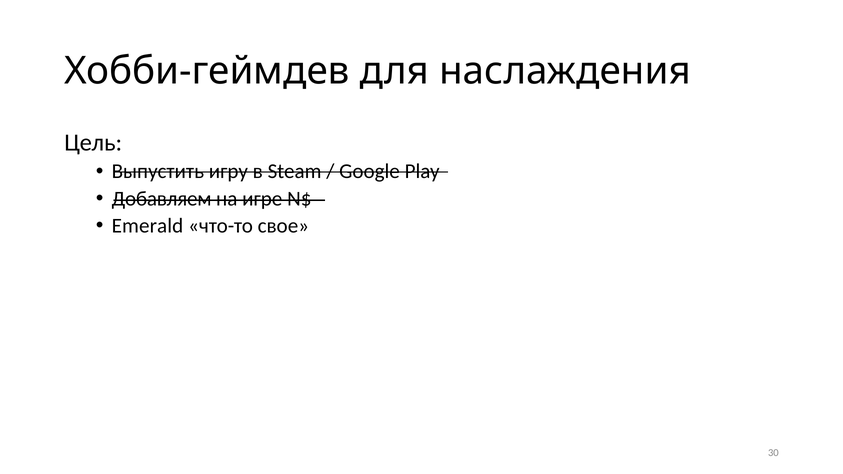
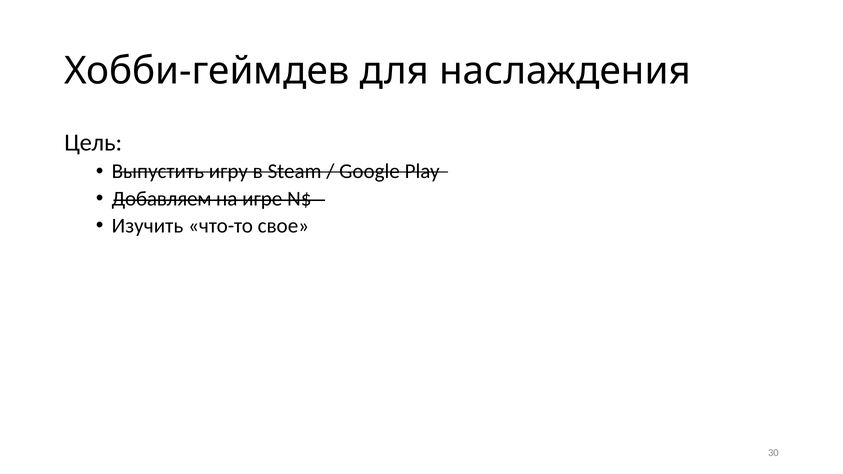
Emerald: Emerald -> Изучить
